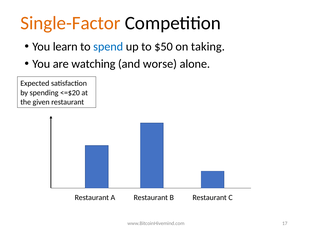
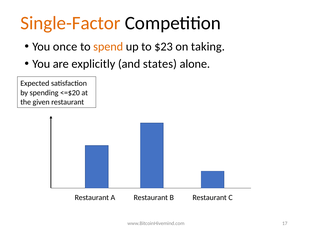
learn: learn -> once
spend colour: blue -> orange
$50: $50 -> $23
watching: watching -> explicitly
worse: worse -> states
